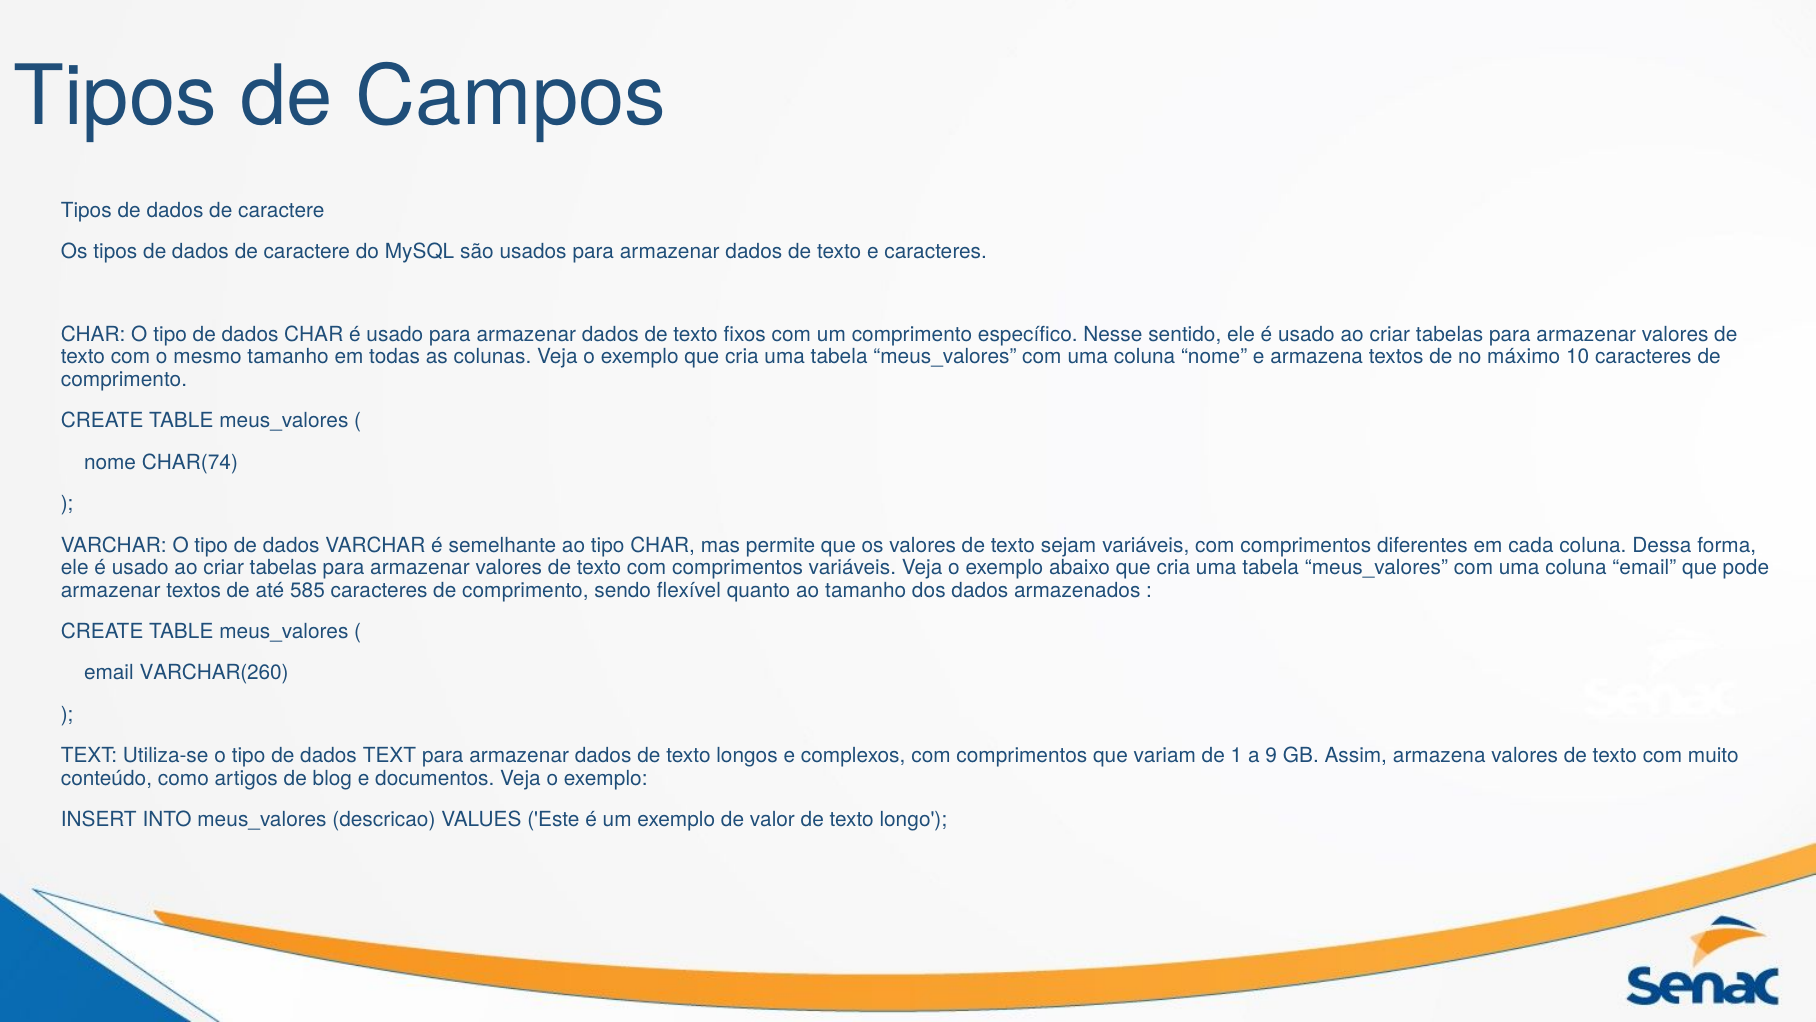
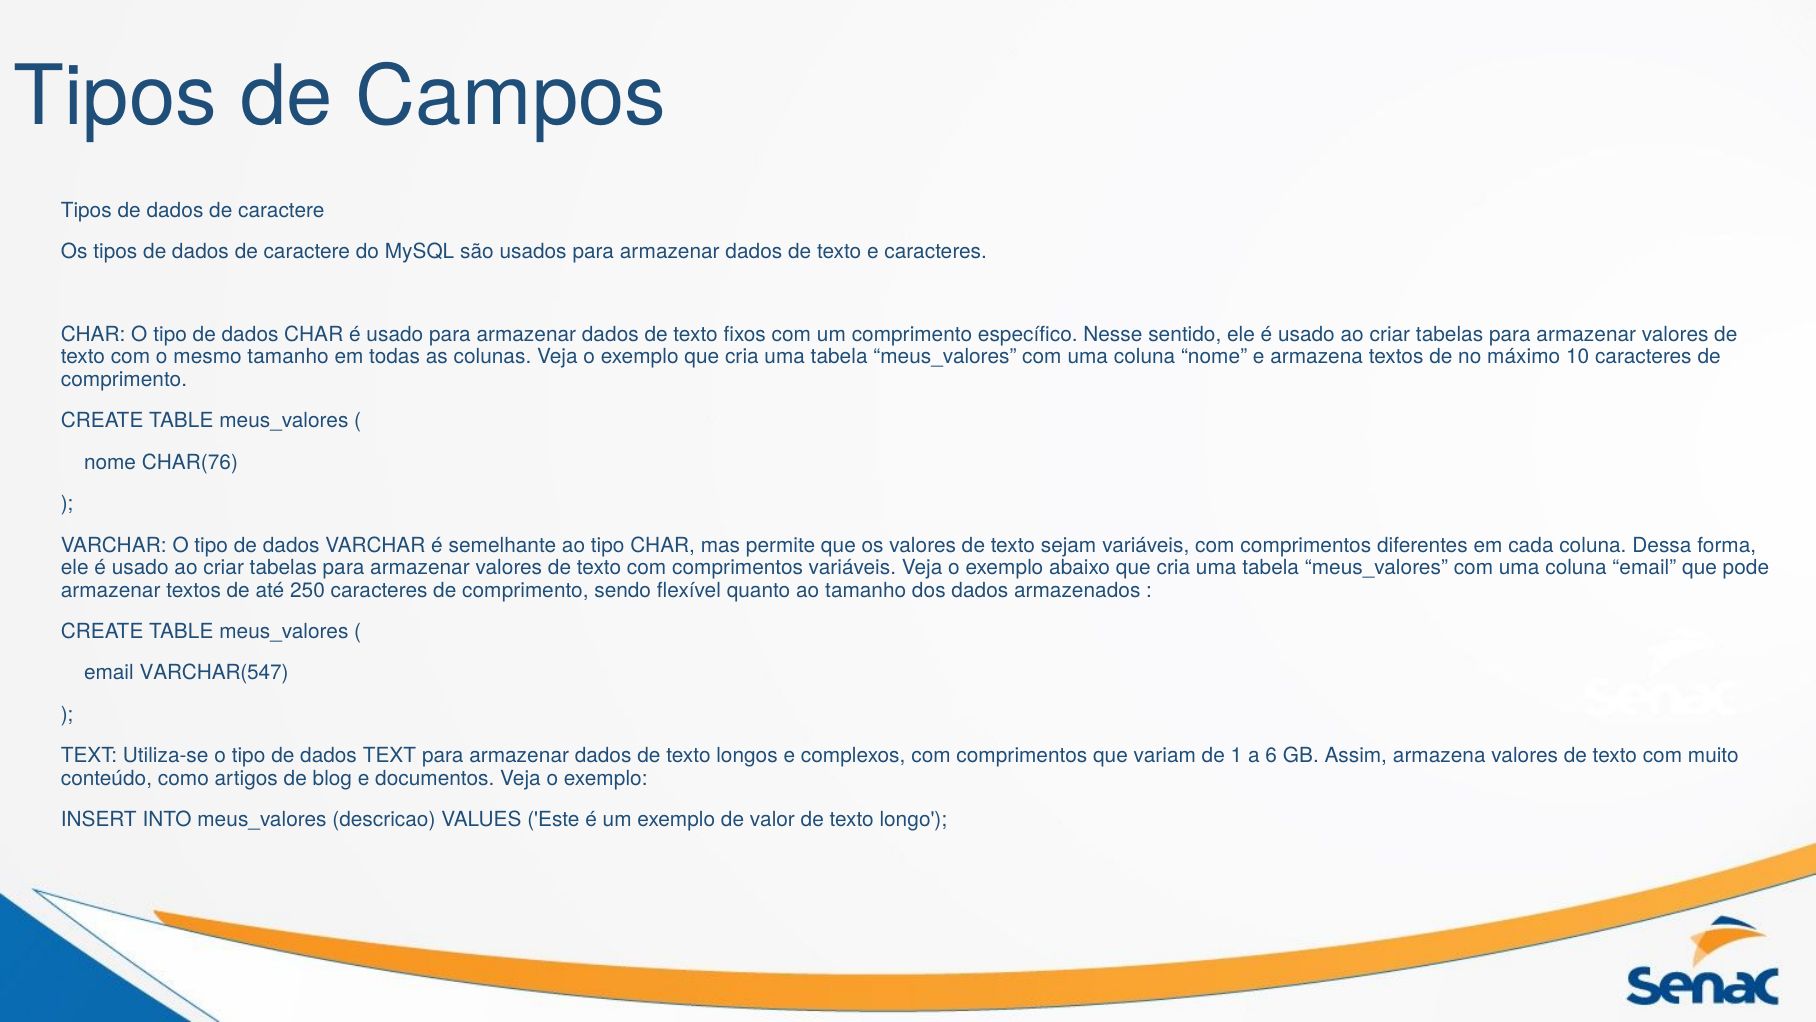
CHAR(74: CHAR(74 -> CHAR(76
585: 585 -> 250
VARCHAR(260: VARCHAR(260 -> VARCHAR(547
9: 9 -> 6
